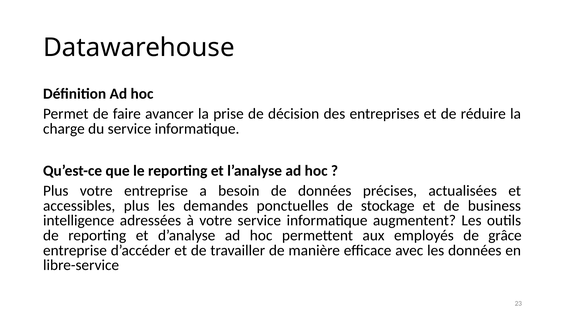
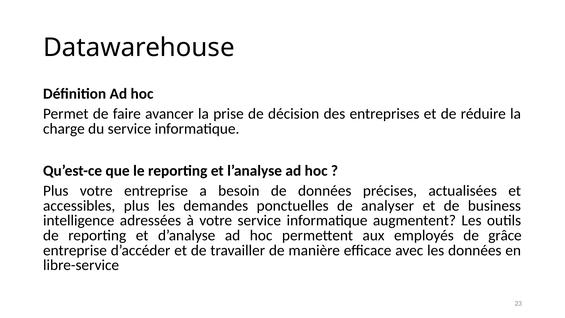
stockage: stockage -> analyser
